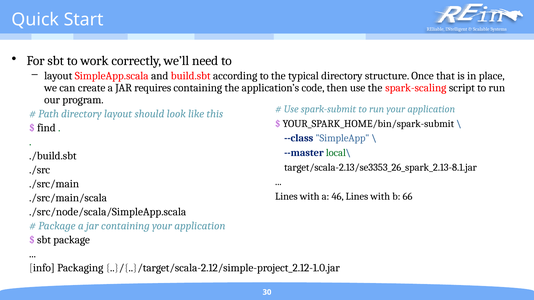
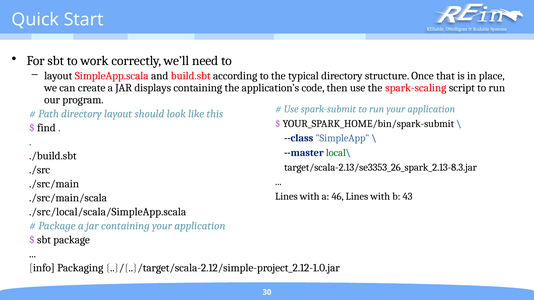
requires: requires -> displays
target/scala-2.13/se3353_26_spark_2.13-8.1.jar: target/scala-2.13/se3353_26_spark_2.13-8.1.jar -> target/scala-2.13/se3353_26_spark_2.13-8.3.jar
66: 66 -> 43
./src/node/scala/SimpleApp.scala: ./src/node/scala/SimpleApp.scala -> ./src/local/scala/SimpleApp.scala
